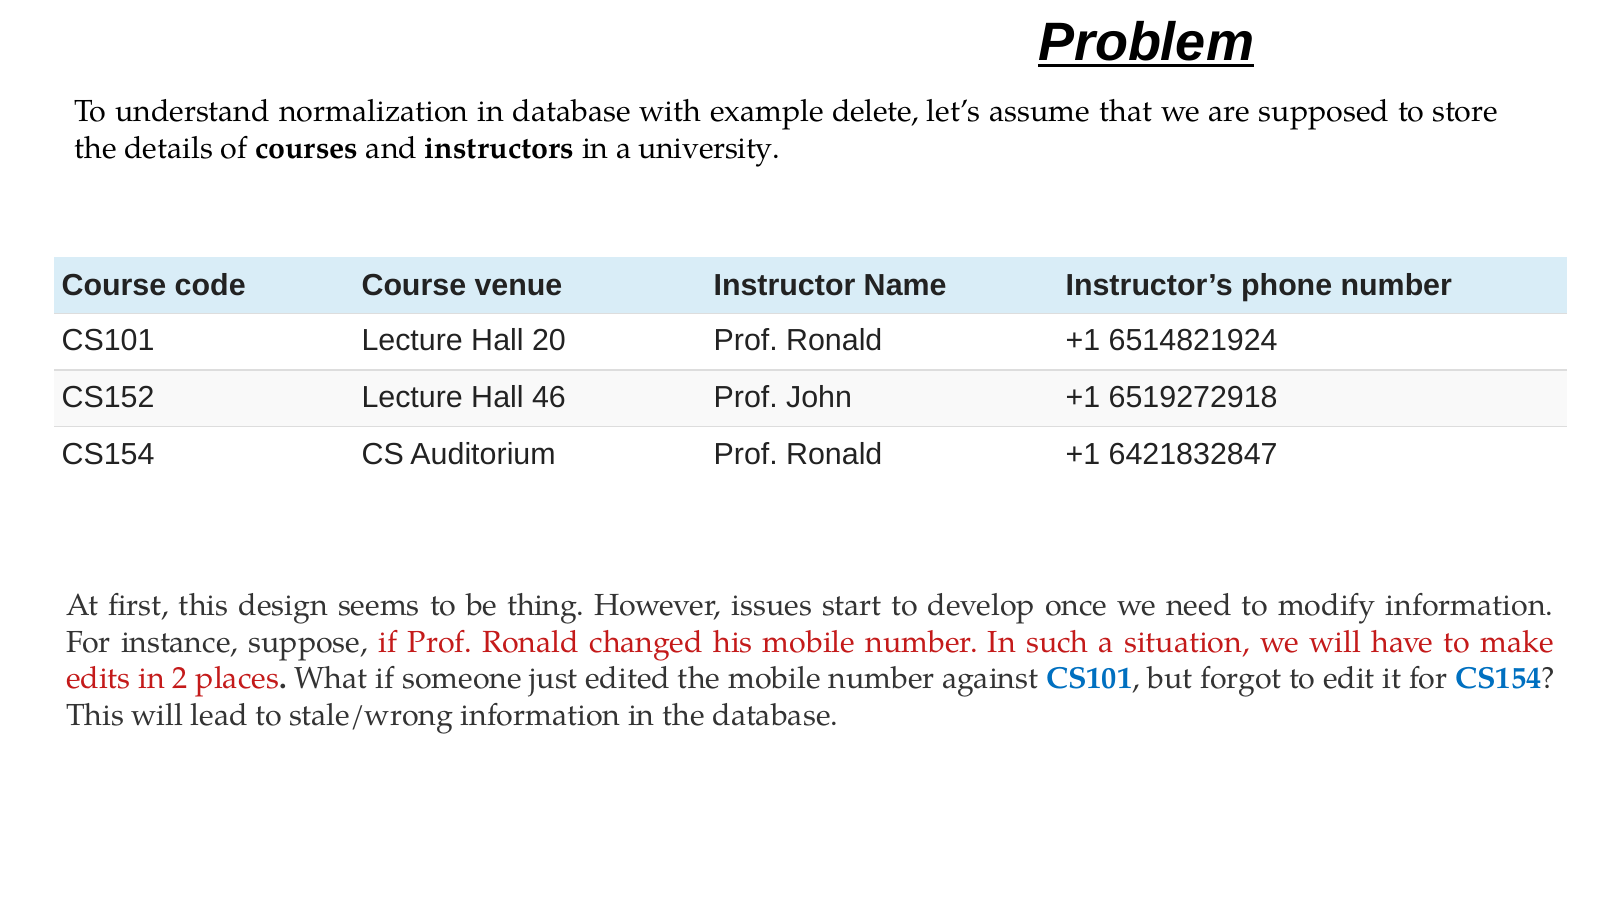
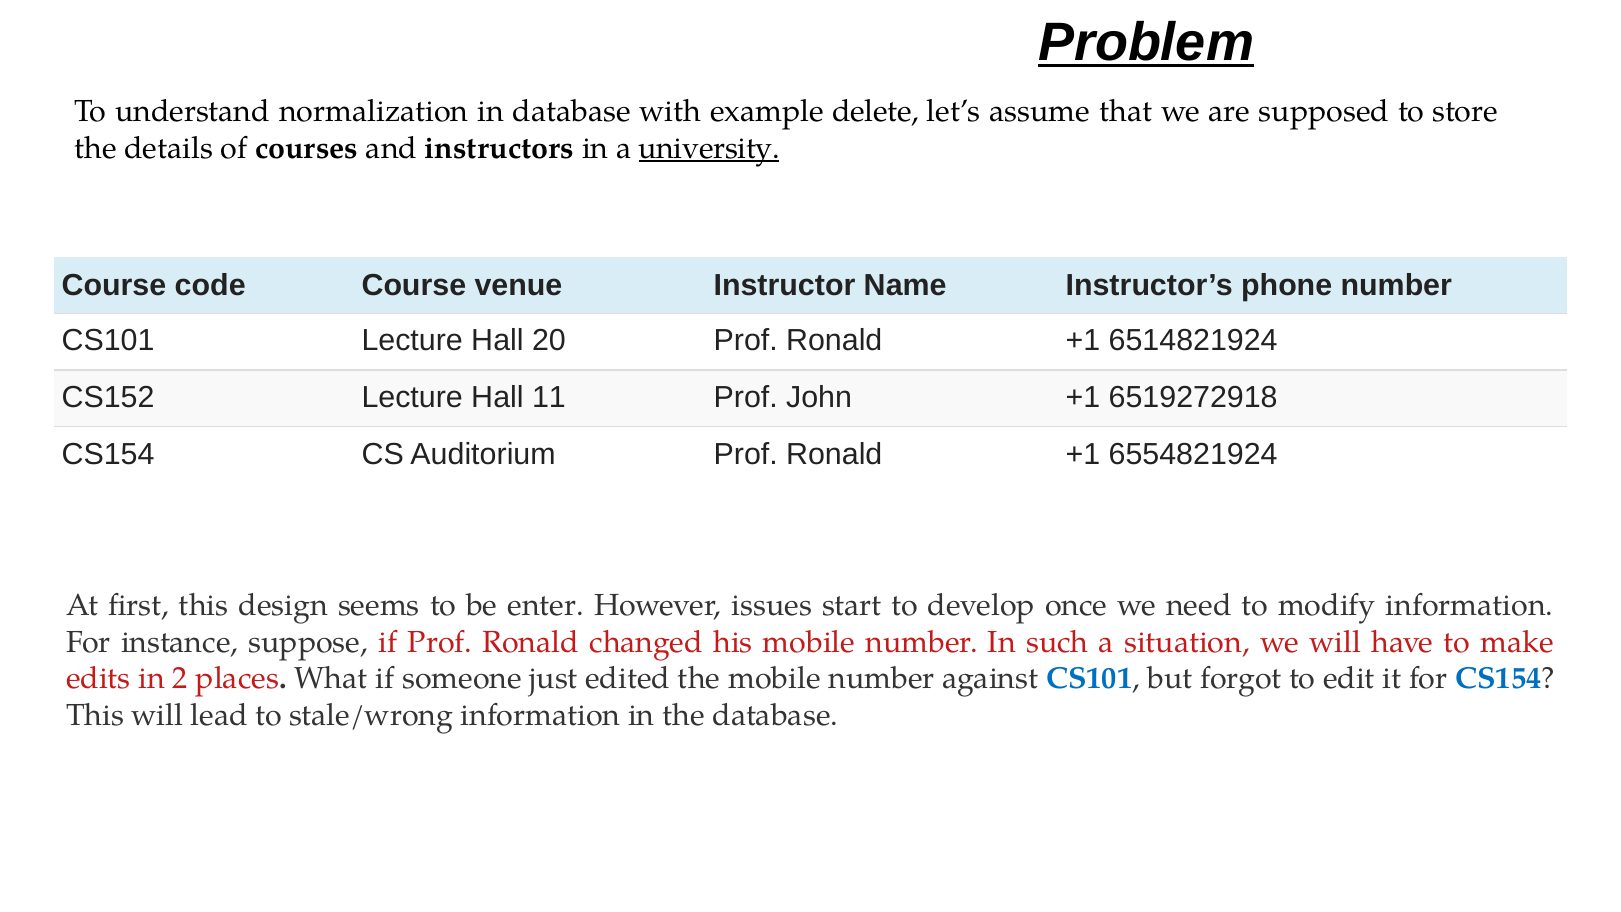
university underline: none -> present
46: 46 -> 11
6421832847: 6421832847 -> 6554821924
thing: thing -> enter
